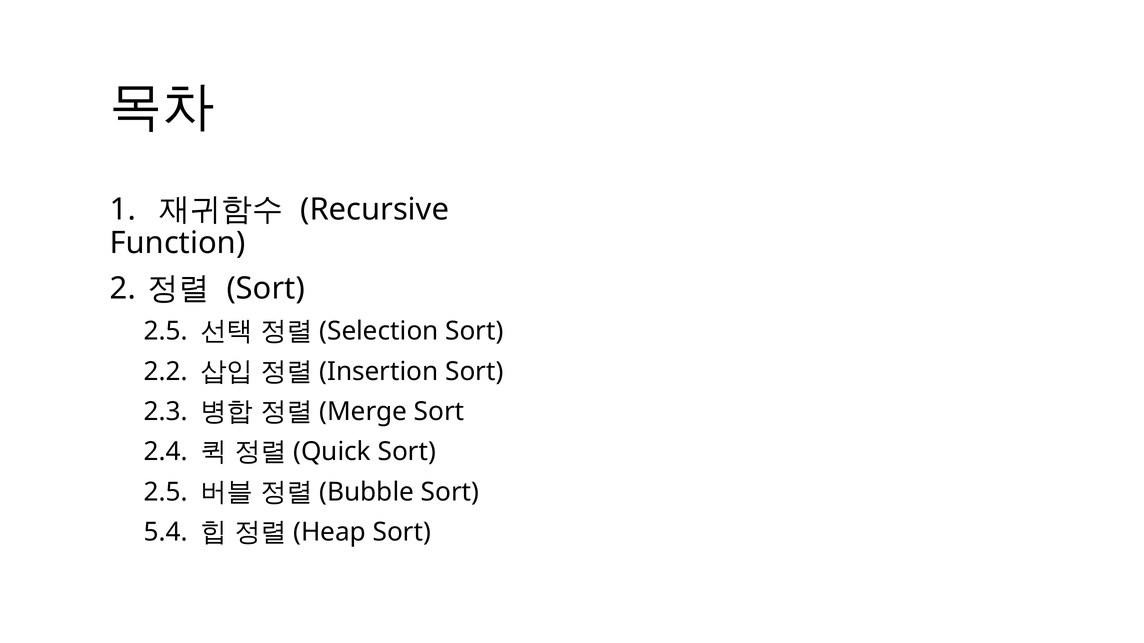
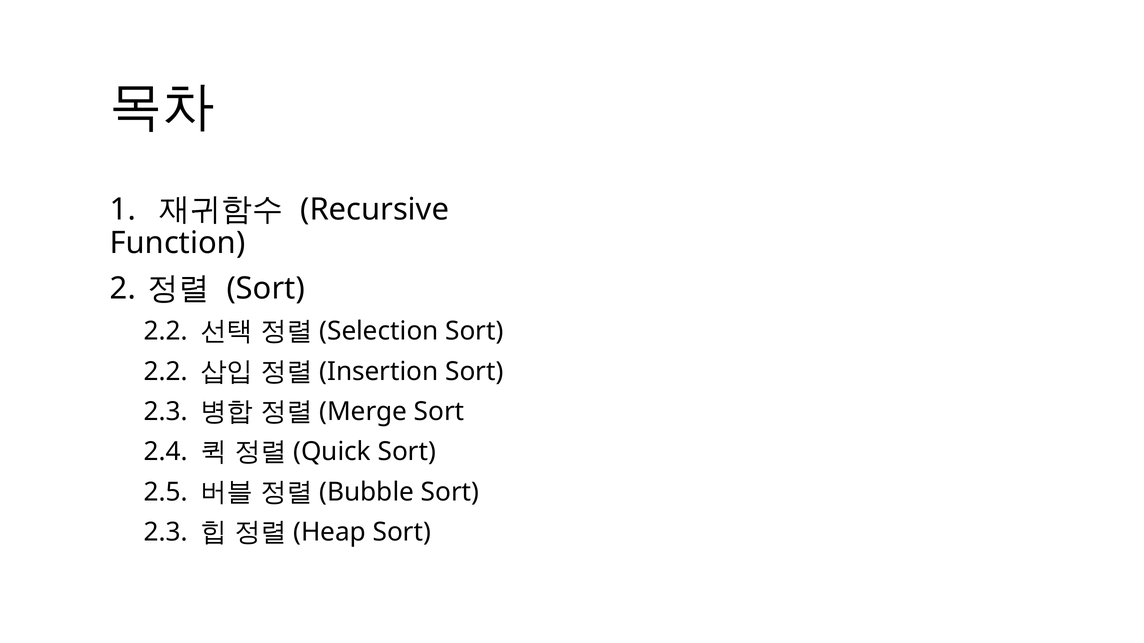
2.5 at (166, 332): 2.5 -> 2.2
5.4 at (166, 533): 5.4 -> 2.3
